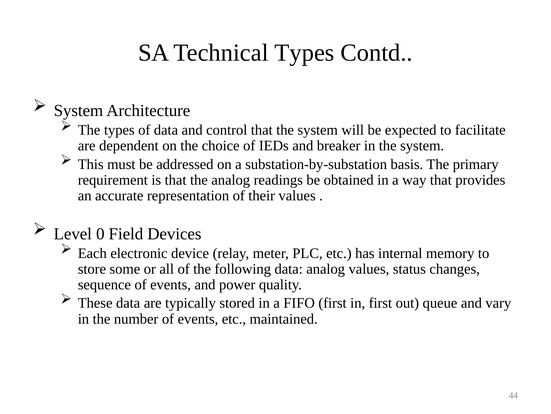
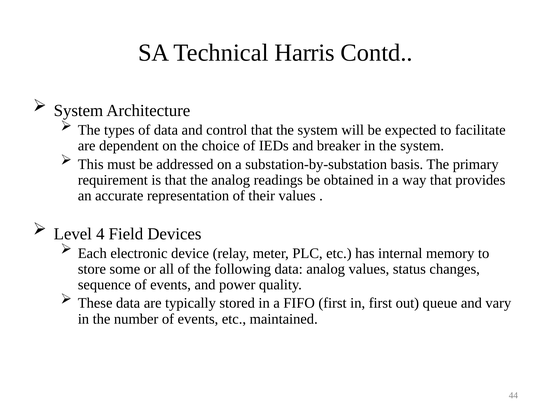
Technical Types: Types -> Harris
0: 0 -> 4
